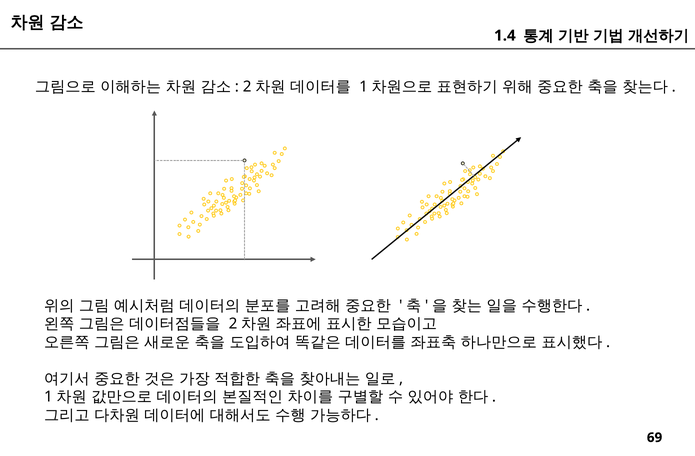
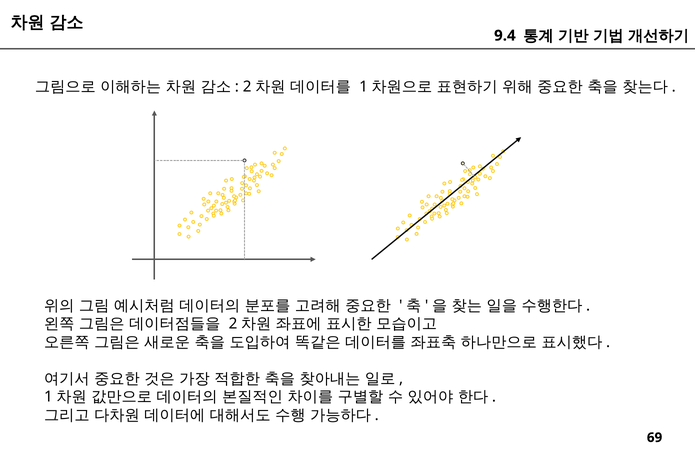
1.4: 1.4 -> 9.4
